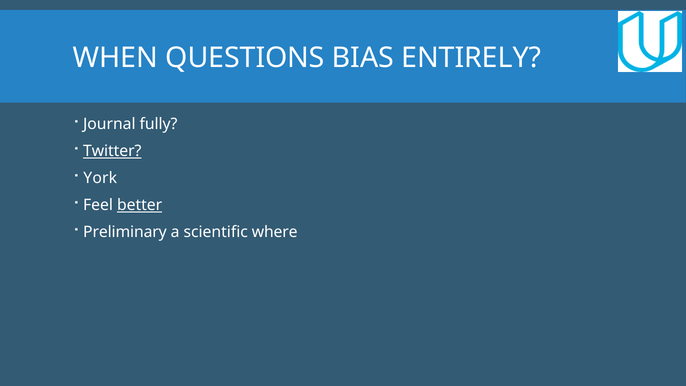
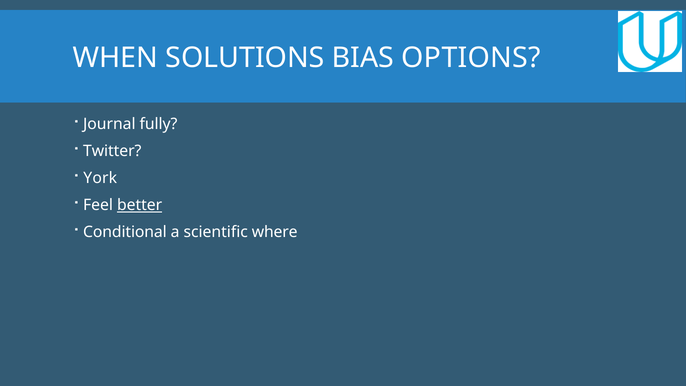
QUESTIONS: QUESTIONS -> SOLUTIONS
ENTIRELY: ENTIRELY -> OPTIONS
Twitter underline: present -> none
Preliminary: Preliminary -> Conditional
